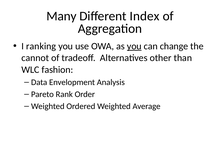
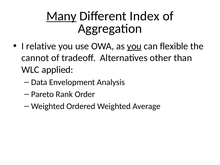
Many underline: none -> present
ranking: ranking -> relative
change: change -> flexible
fashion: fashion -> applied
